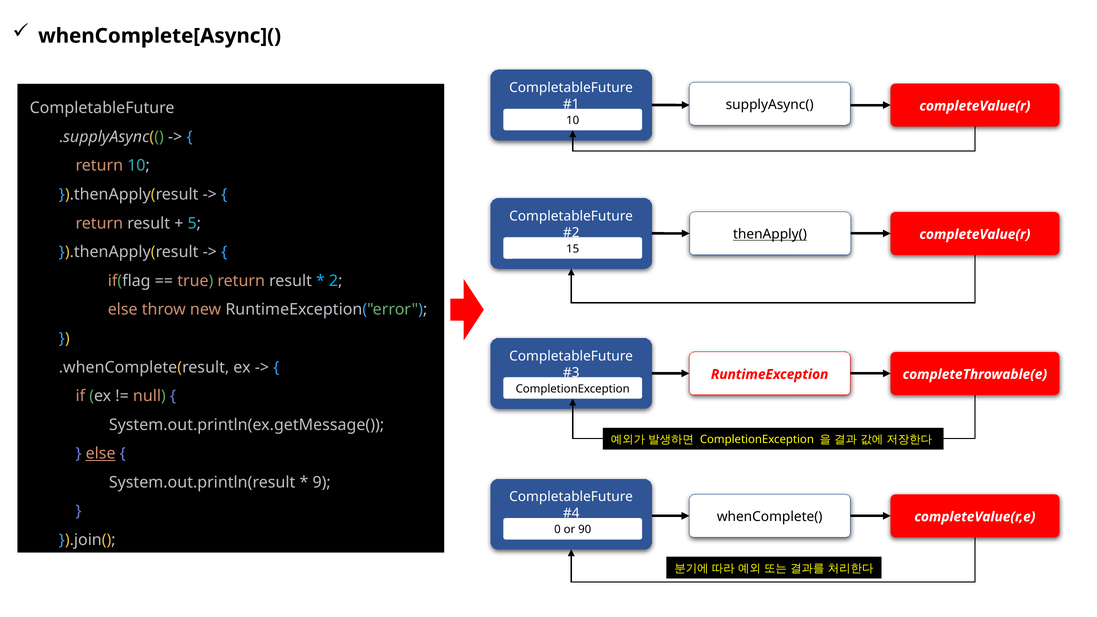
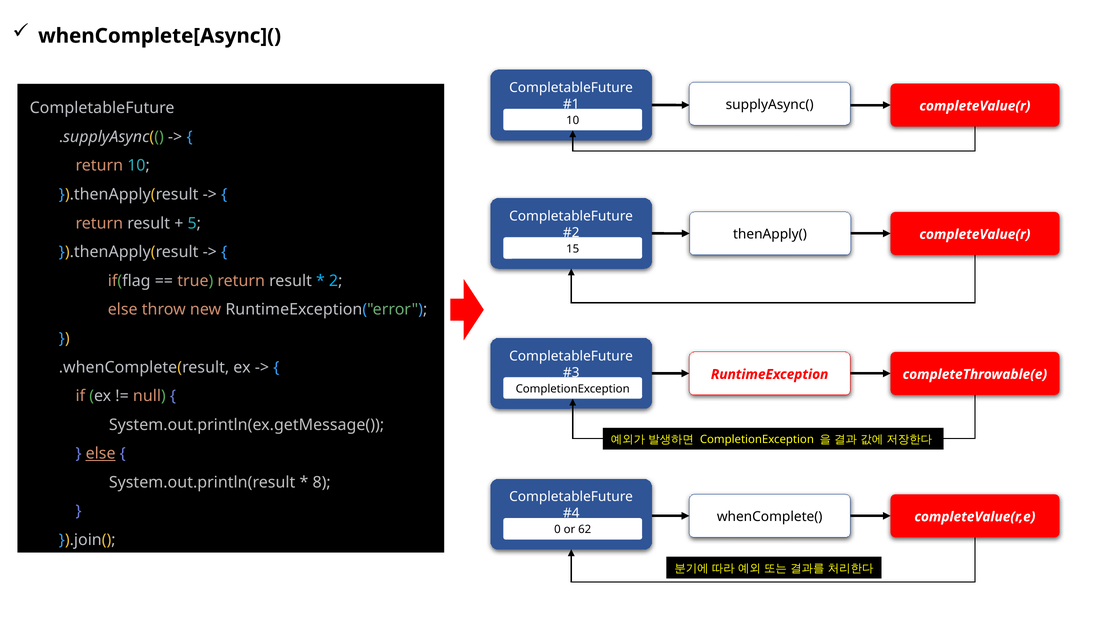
thenApply( underline: present -> none
9: 9 -> 8
90: 90 -> 62
